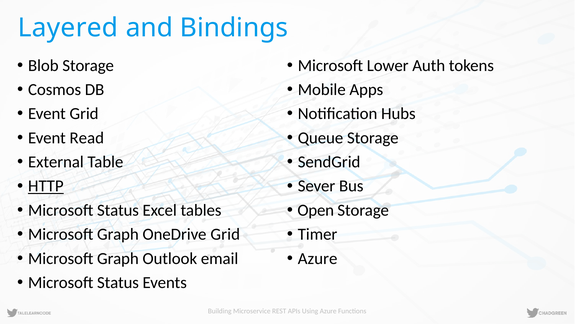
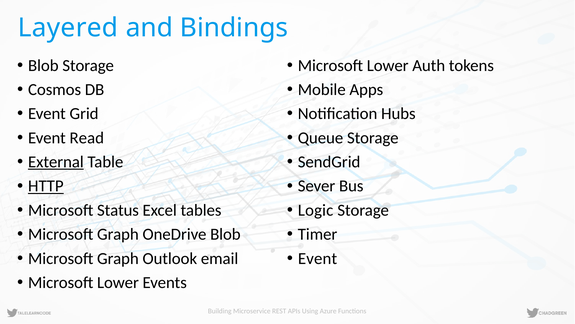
External underline: none -> present
Open: Open -> Logic
OneDrive Grid: Grid -> Blob
Azure at (318, 258): Azure -> Event
Status at (118, 282): Status -> Lower
